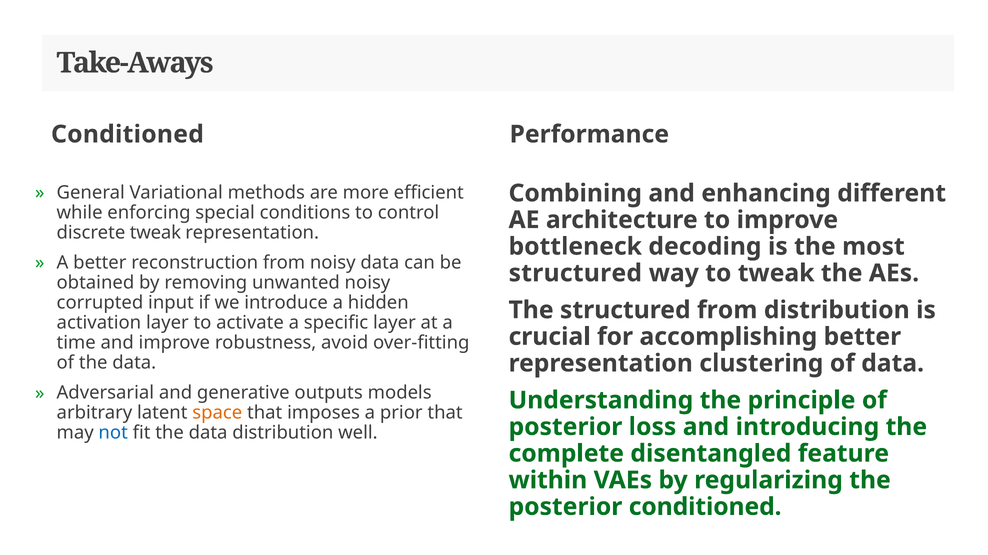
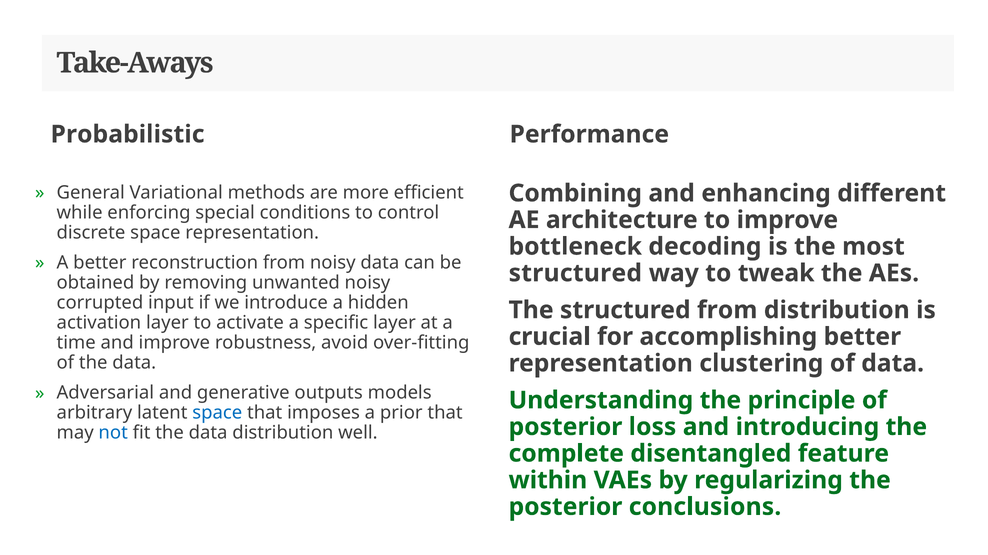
Conditioned at (127, 134): Conditioned -> Probabilistic
discrete tweak: tweak -> space
space at (217, 413) colour: orange -> blue
posterior conditioned: conditioned -> conclusions
